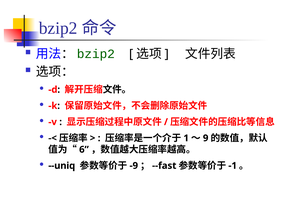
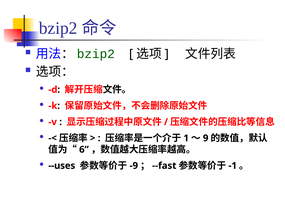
--uniq: --uniq -> --uses
